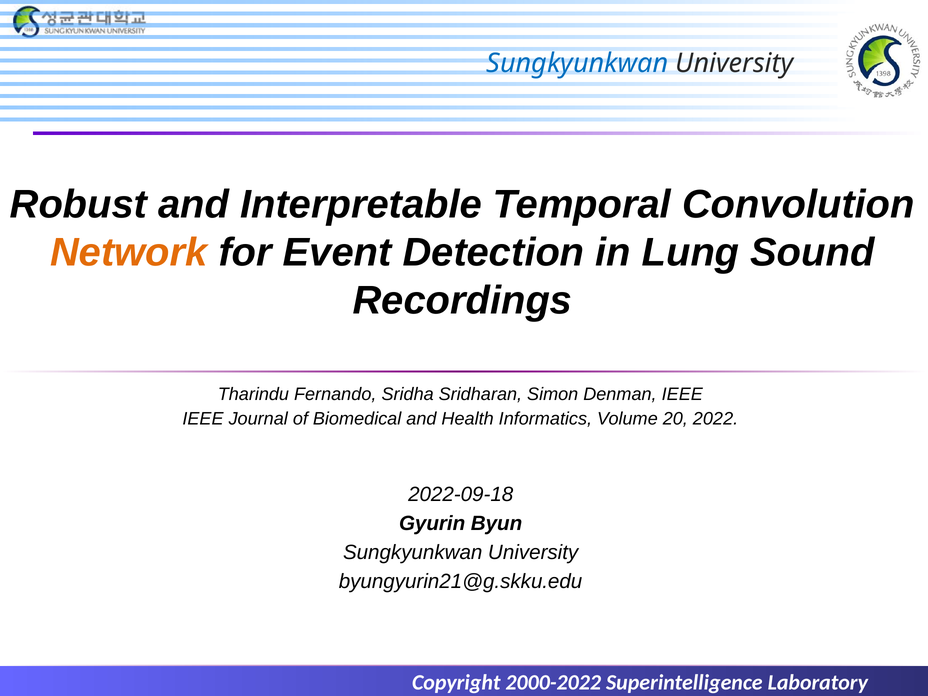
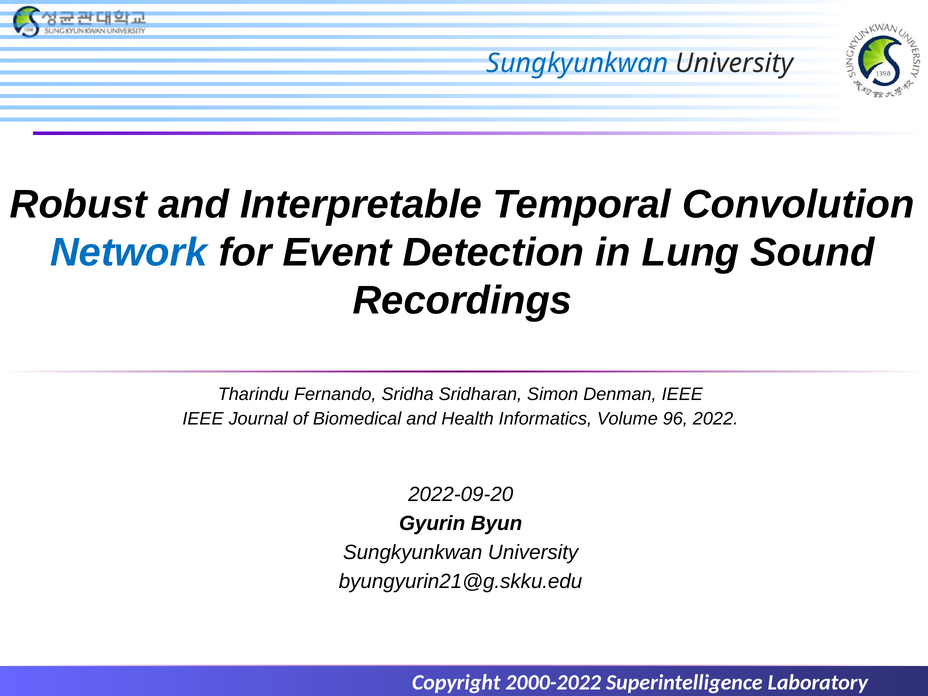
Network colour: orange -> blue
20: 20 -> 96
2022-09-18: 2022-09-18 -> 2022-09-20
